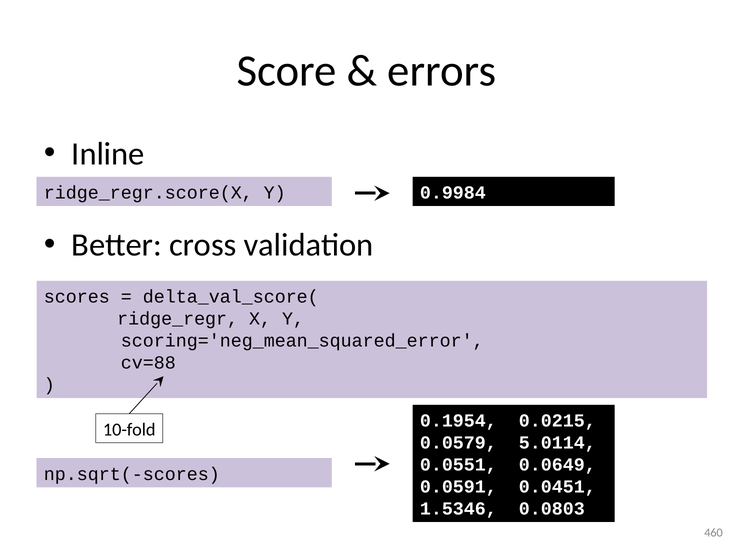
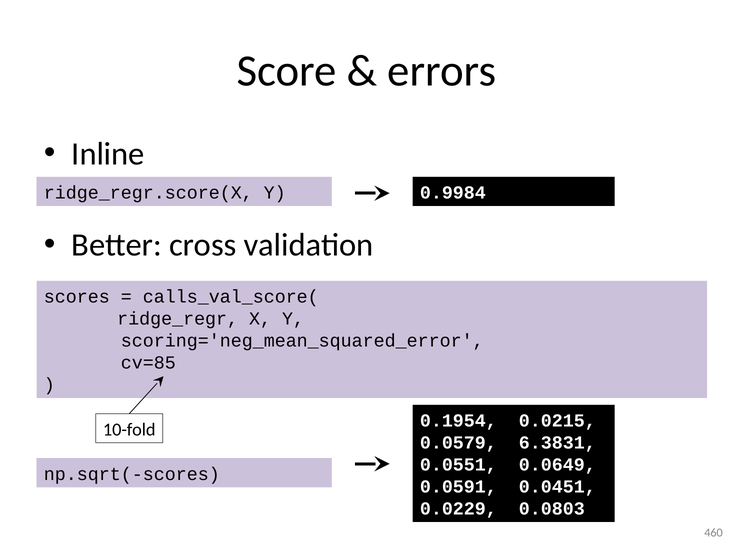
delta_val_score(: delta_val_score( -> calls_val_score(
cv=88: cv=88 -> cv=85
5.0114: 5.0114 -> 6.3831
1.5346: 1.5346 -> 0.0229
